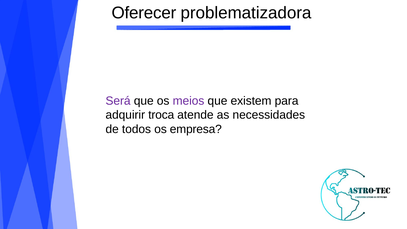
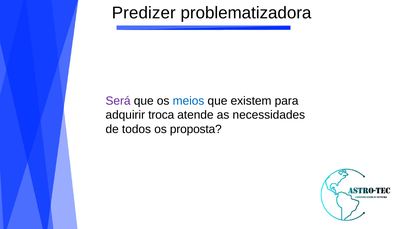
Oferecer: Oferecer -> Predizer
meios colour: purple -> blue
empresa: empresa -> proposta
